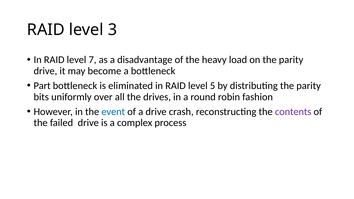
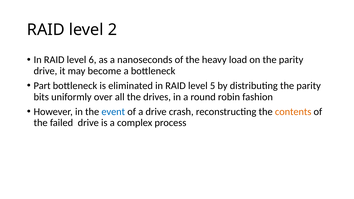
3: 3 -> 2
7: 7 -> 6
disadvantage: disadvantage -> nanoseconds
contents colour: purple -> orange
